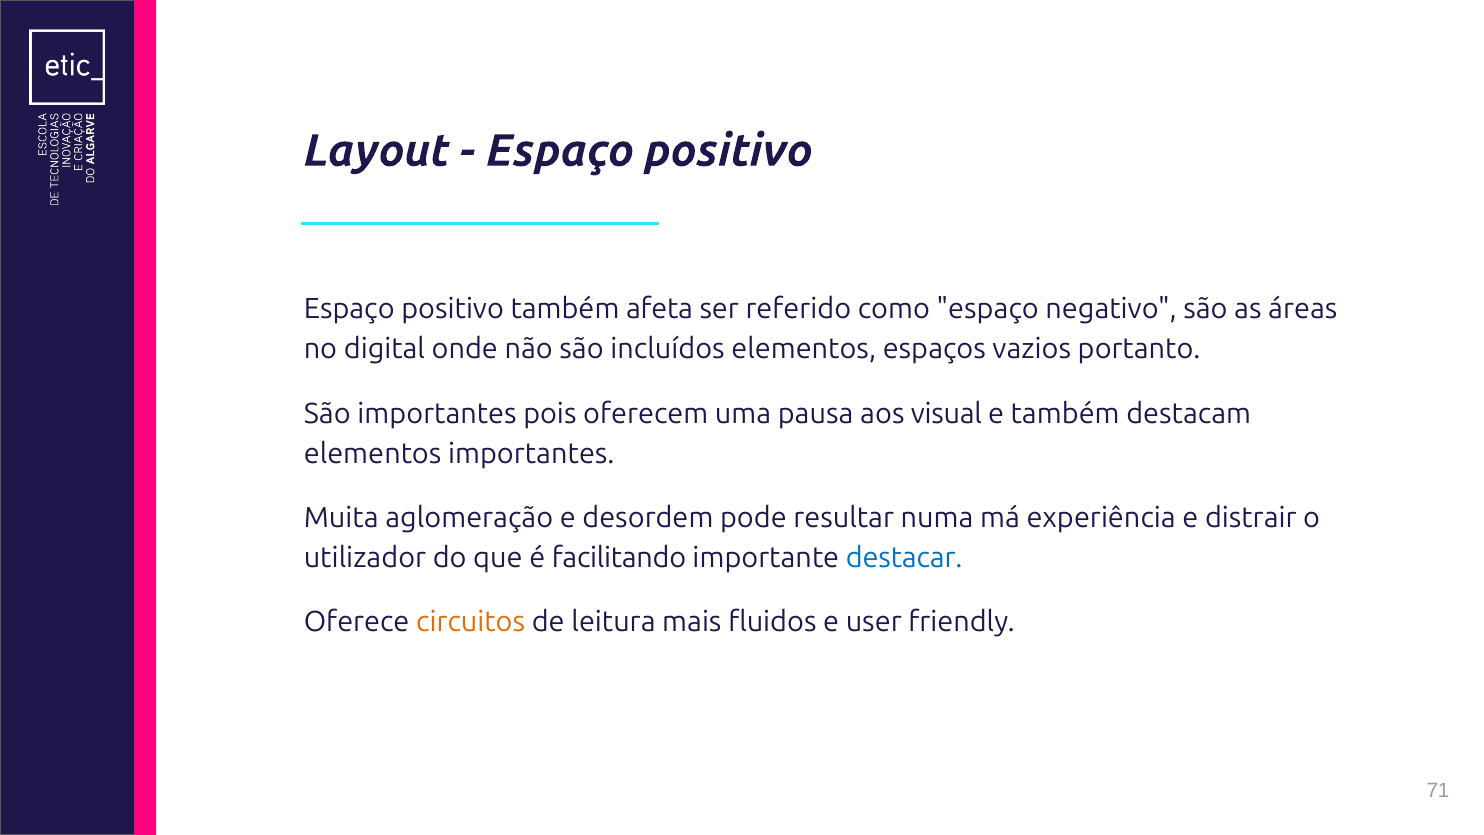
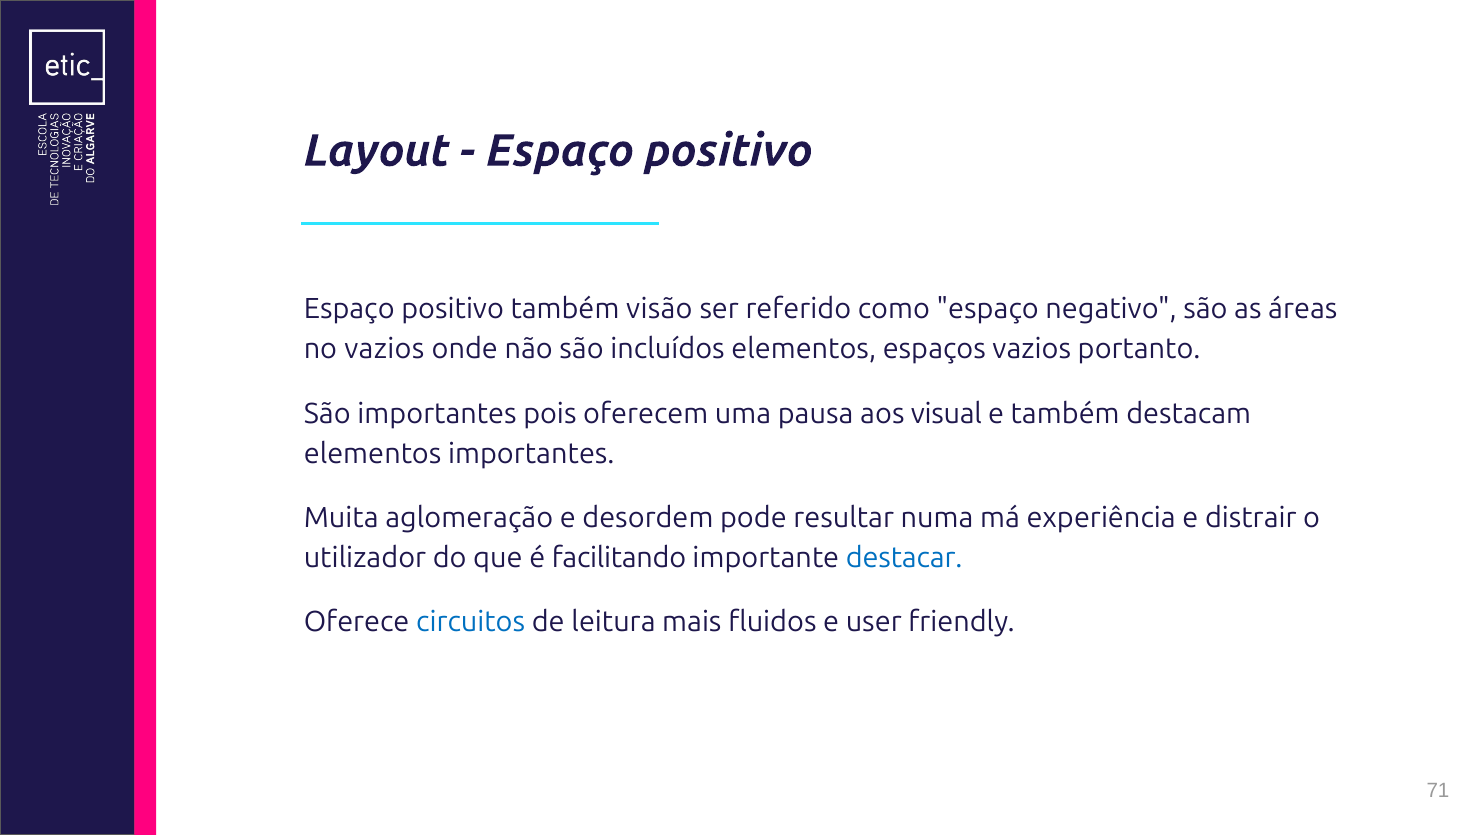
afeta: afeta -> visão
no digital: digital -> vazios
circuitos colour: orange -> blue
